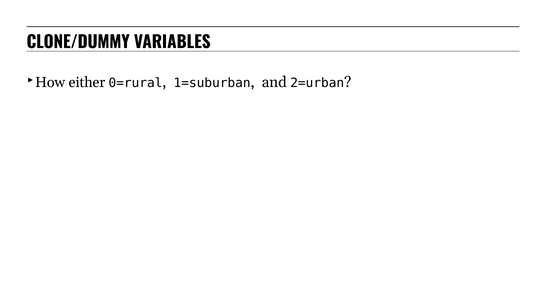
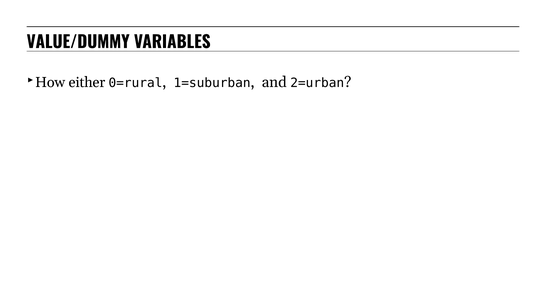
CLONE/DUMMY: CLONE/DUMMY -> VALUE/DUMMY
